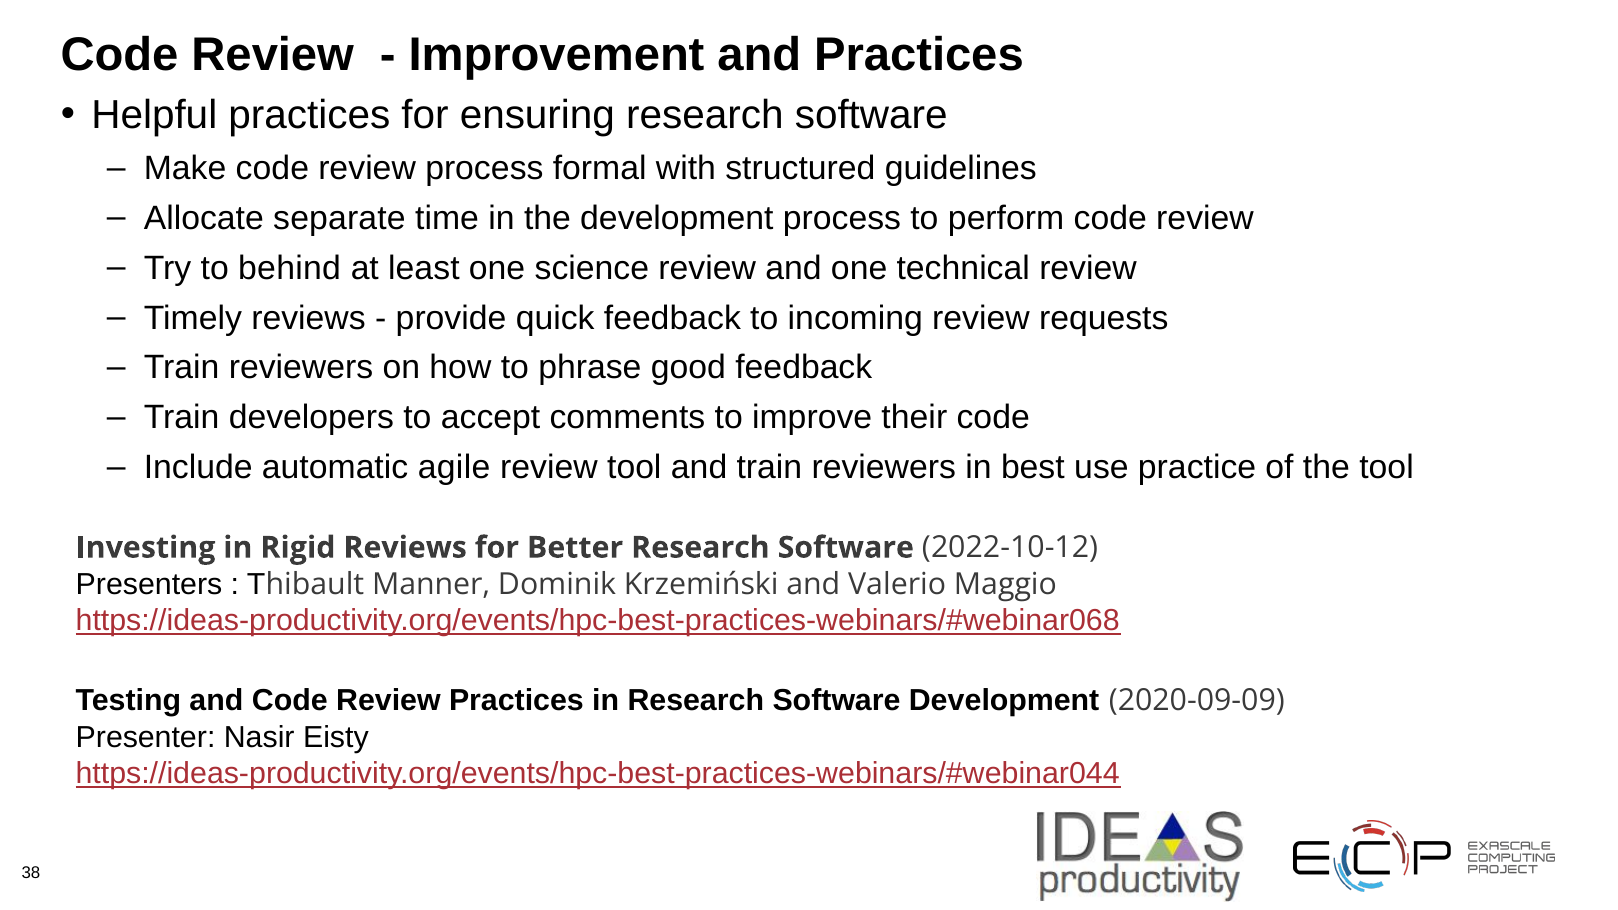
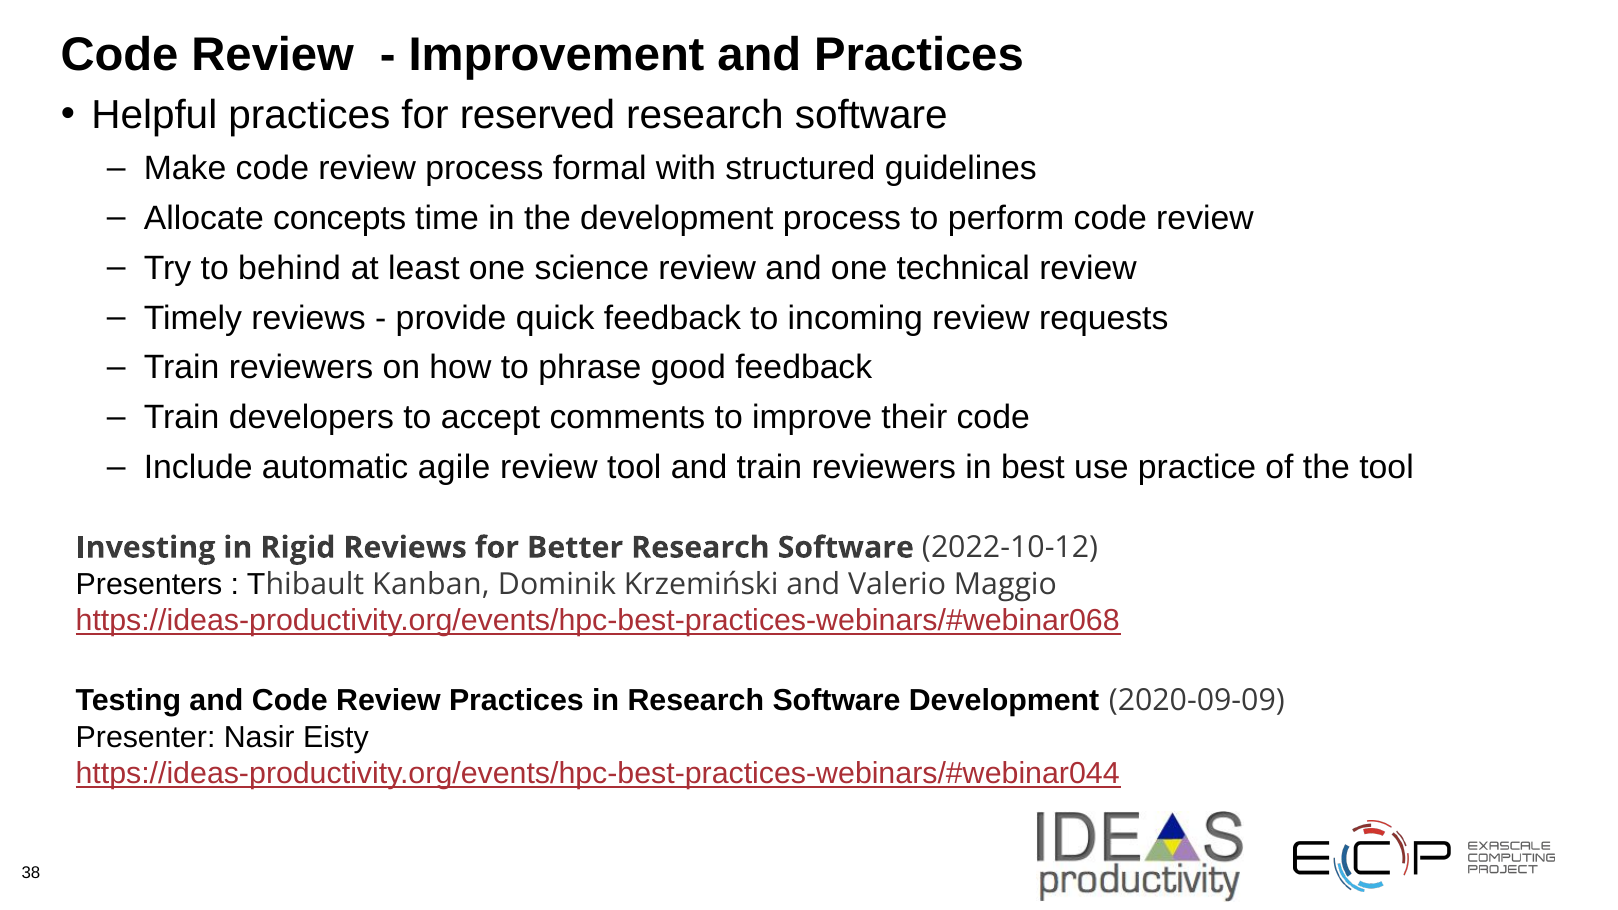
ensuring: ensuring -> reserved
separate: separate -> concepts
Manner: Manner -> Kanban
